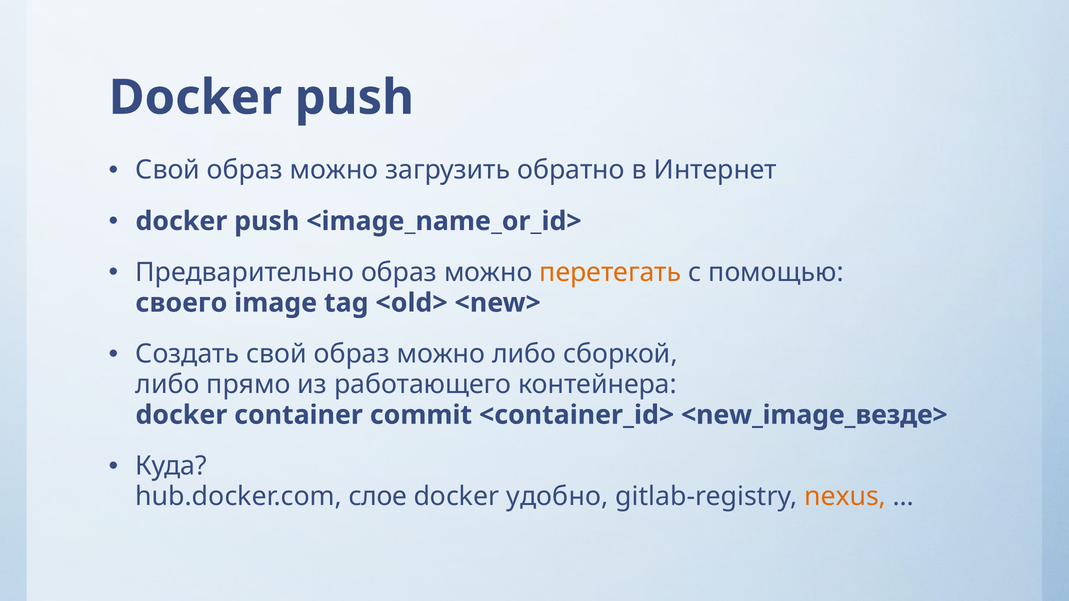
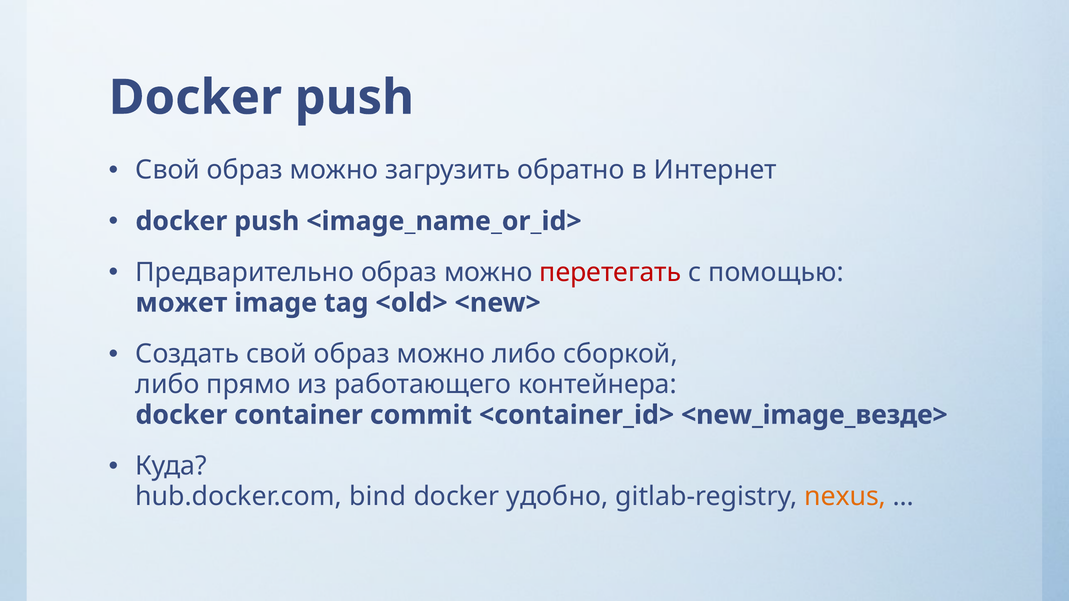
перетегать colour: orange -> red
своего: своего -> может
слое: слое -> bind
